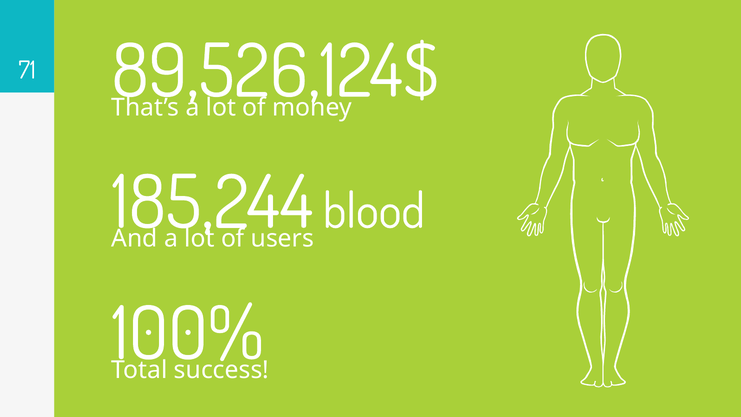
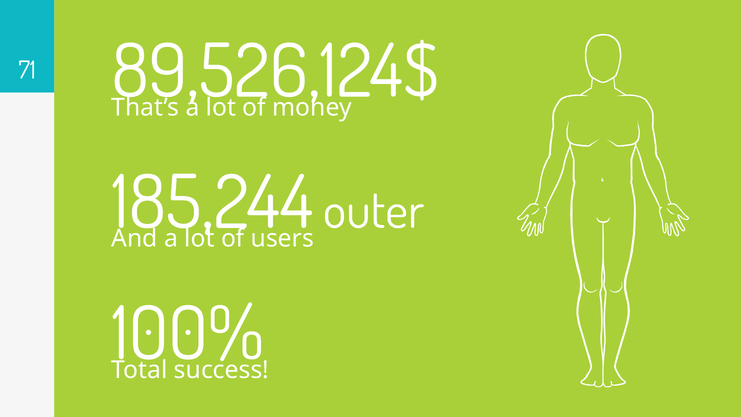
blood: blood -> outer
